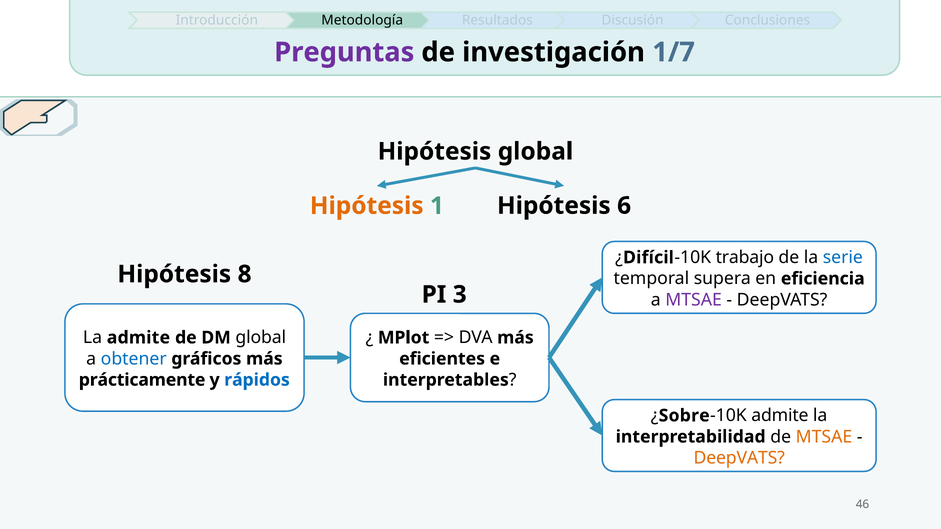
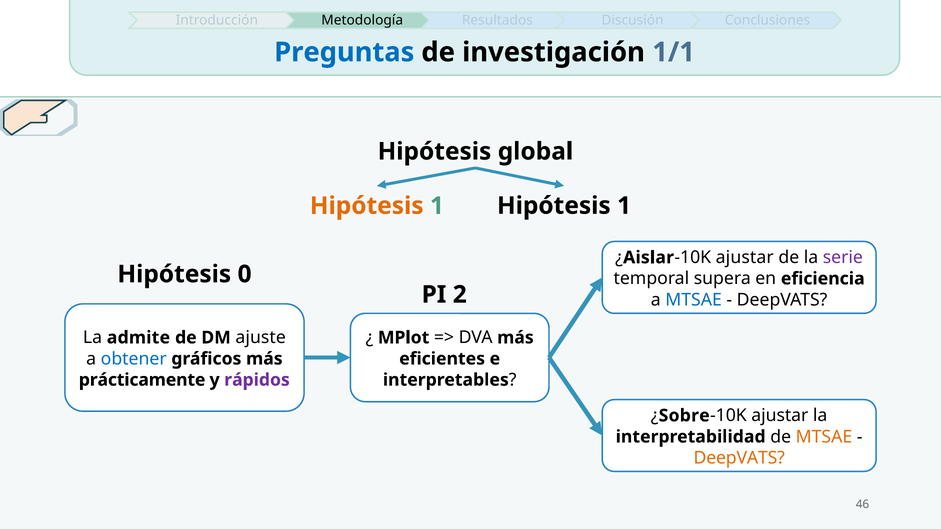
Preguntas colour: purple -> blue
1/7: 1/7 -> 1/1
1 Hipótesis 6: 6 -> 1
Difícil: Difícil -> Aislar
trabajo at (745, 258): trabajo -> ajustar
serie colour: blue -> purple
8: 8 -> 0
3: 3 -> 2
MTSAE at (694, 300) colour: purple -> blue
DM global: global -> ajuste
rápidos colour: blue -> purple
admite at (780, 416): admite -> ajustar
